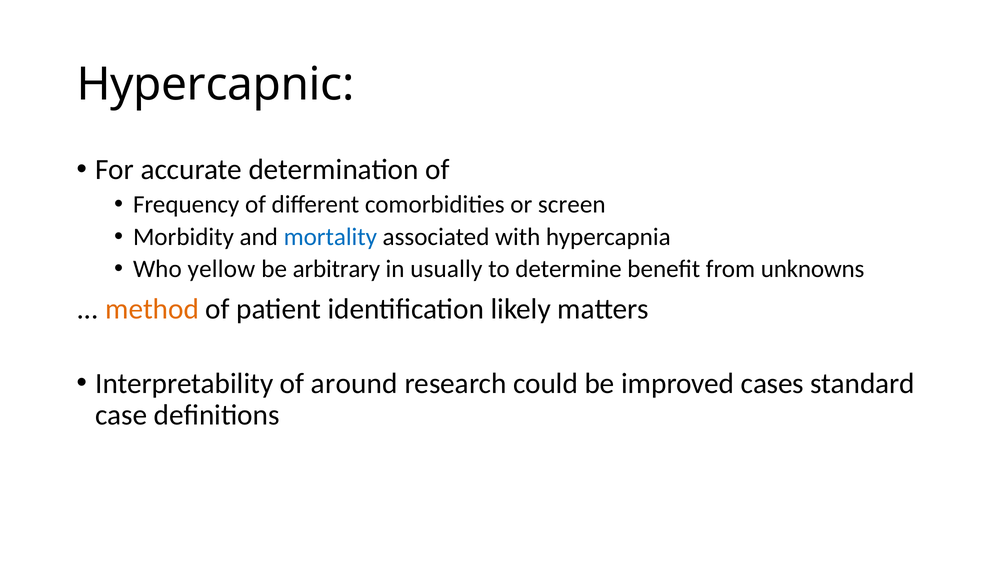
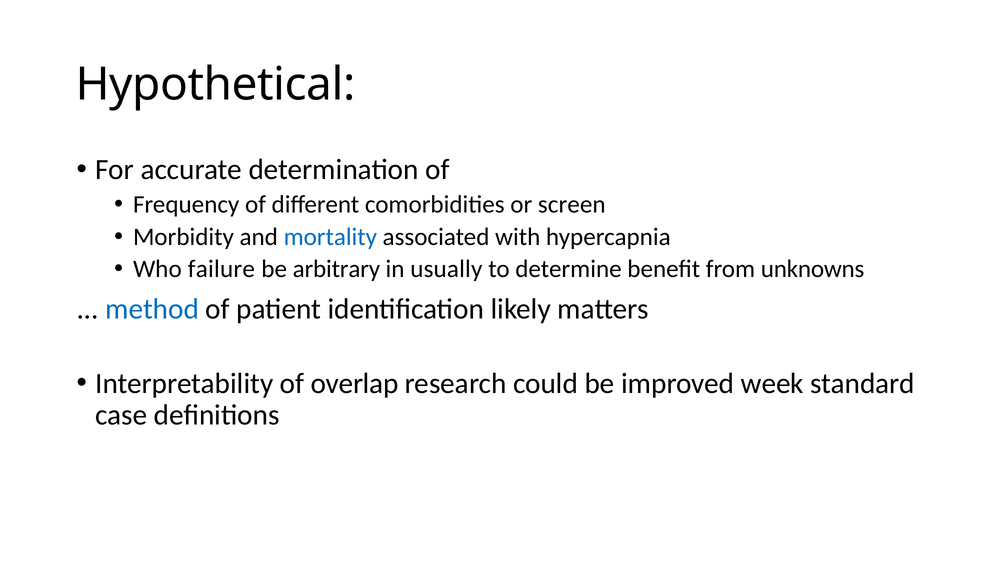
Hypercapnic: Hypercapnic -> Hypothetical
yellow: yellow -> failure
method colour: orange -> blue
around: around -> overlap
cases: cases -> week
